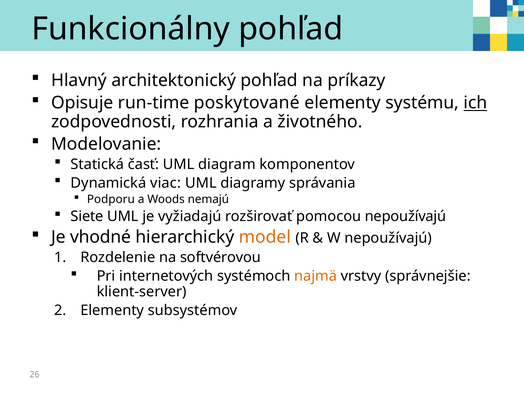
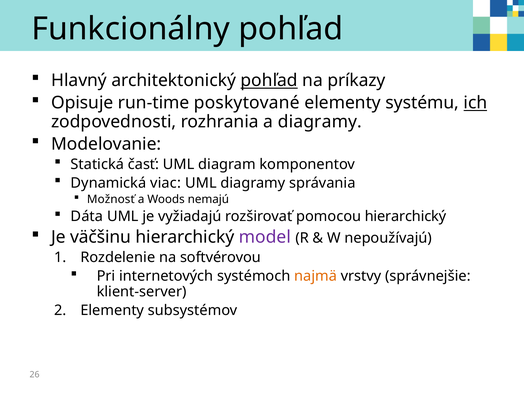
pohľad at (269, 81) underline: none -> present
a životného: životného -> diagramy
Podporu: Podporu -> Možnosť
Siete: Siete -> Dáta
pomocou nepoužívajú: nepoužívajú -> hierarchický
vhodné: vhodné -> väčšinu
model colour: orange -> purple
